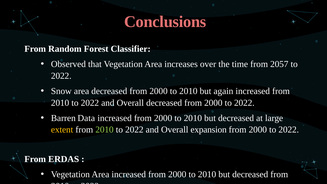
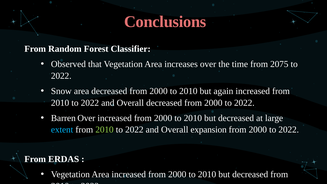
2057: 2057 -> 2075
Barren Data: Data -> Over
extent colour: yellow -> light blue
